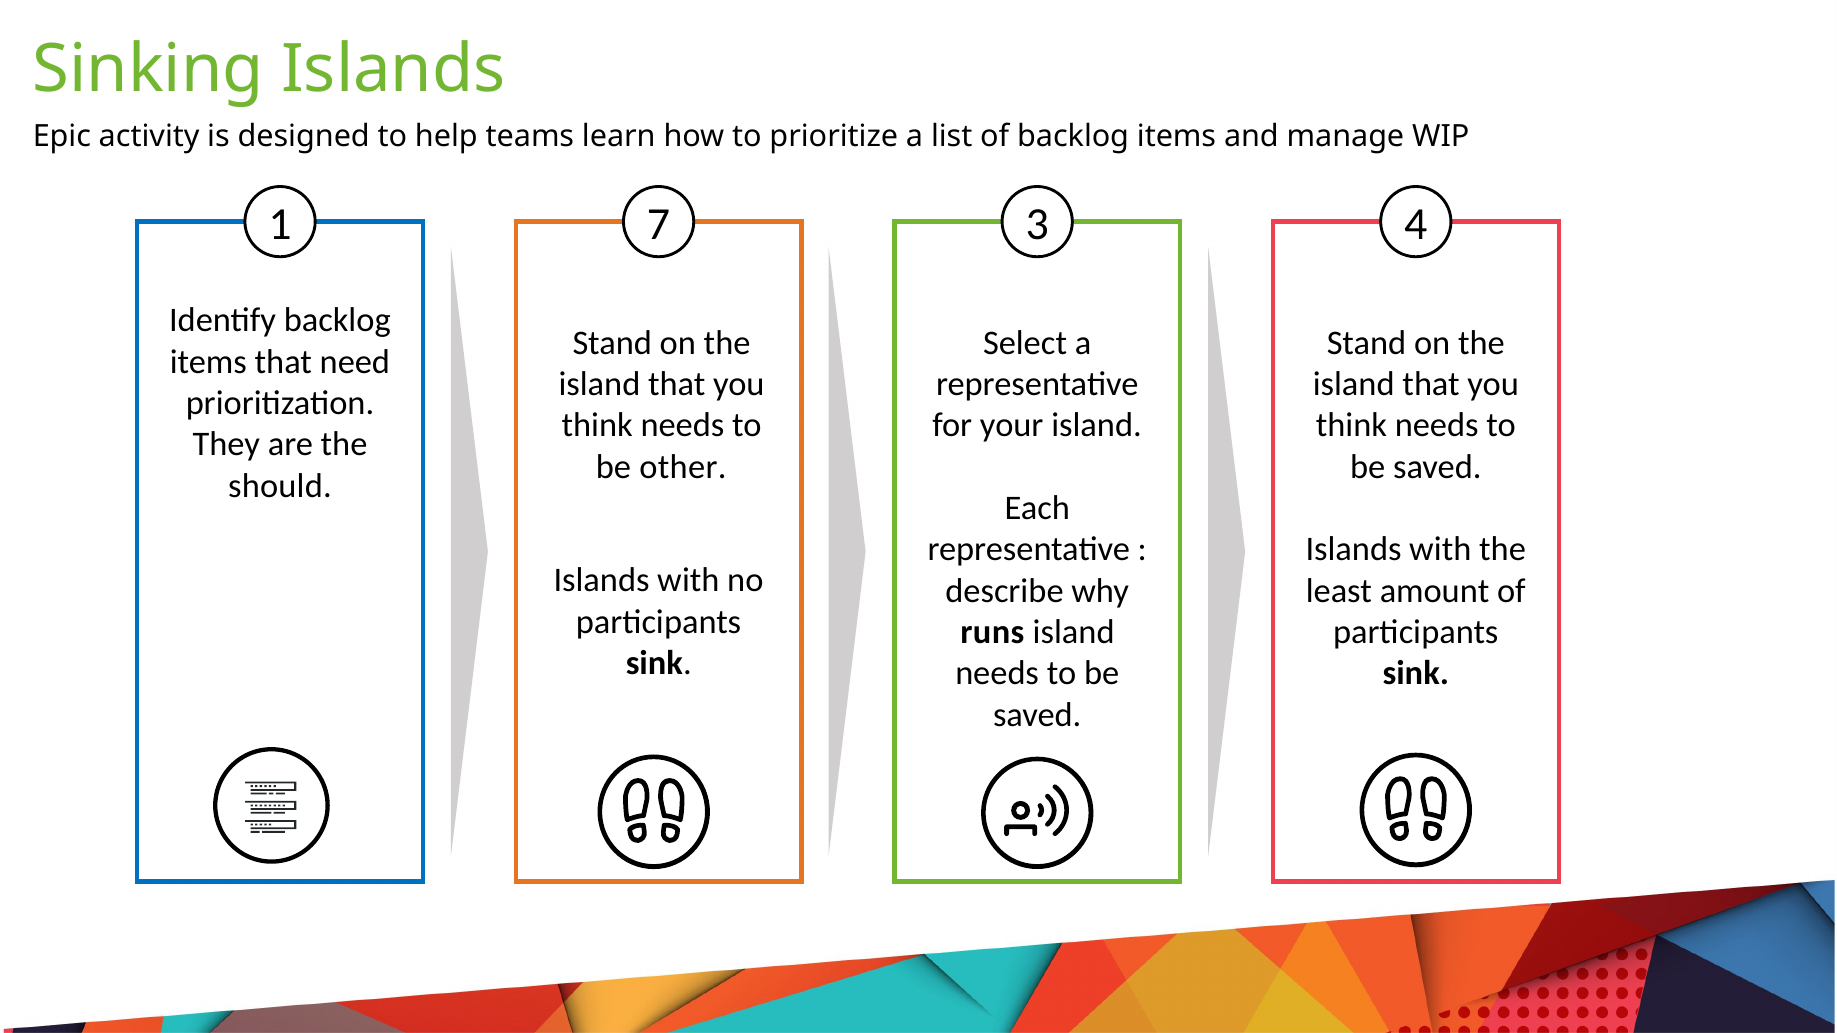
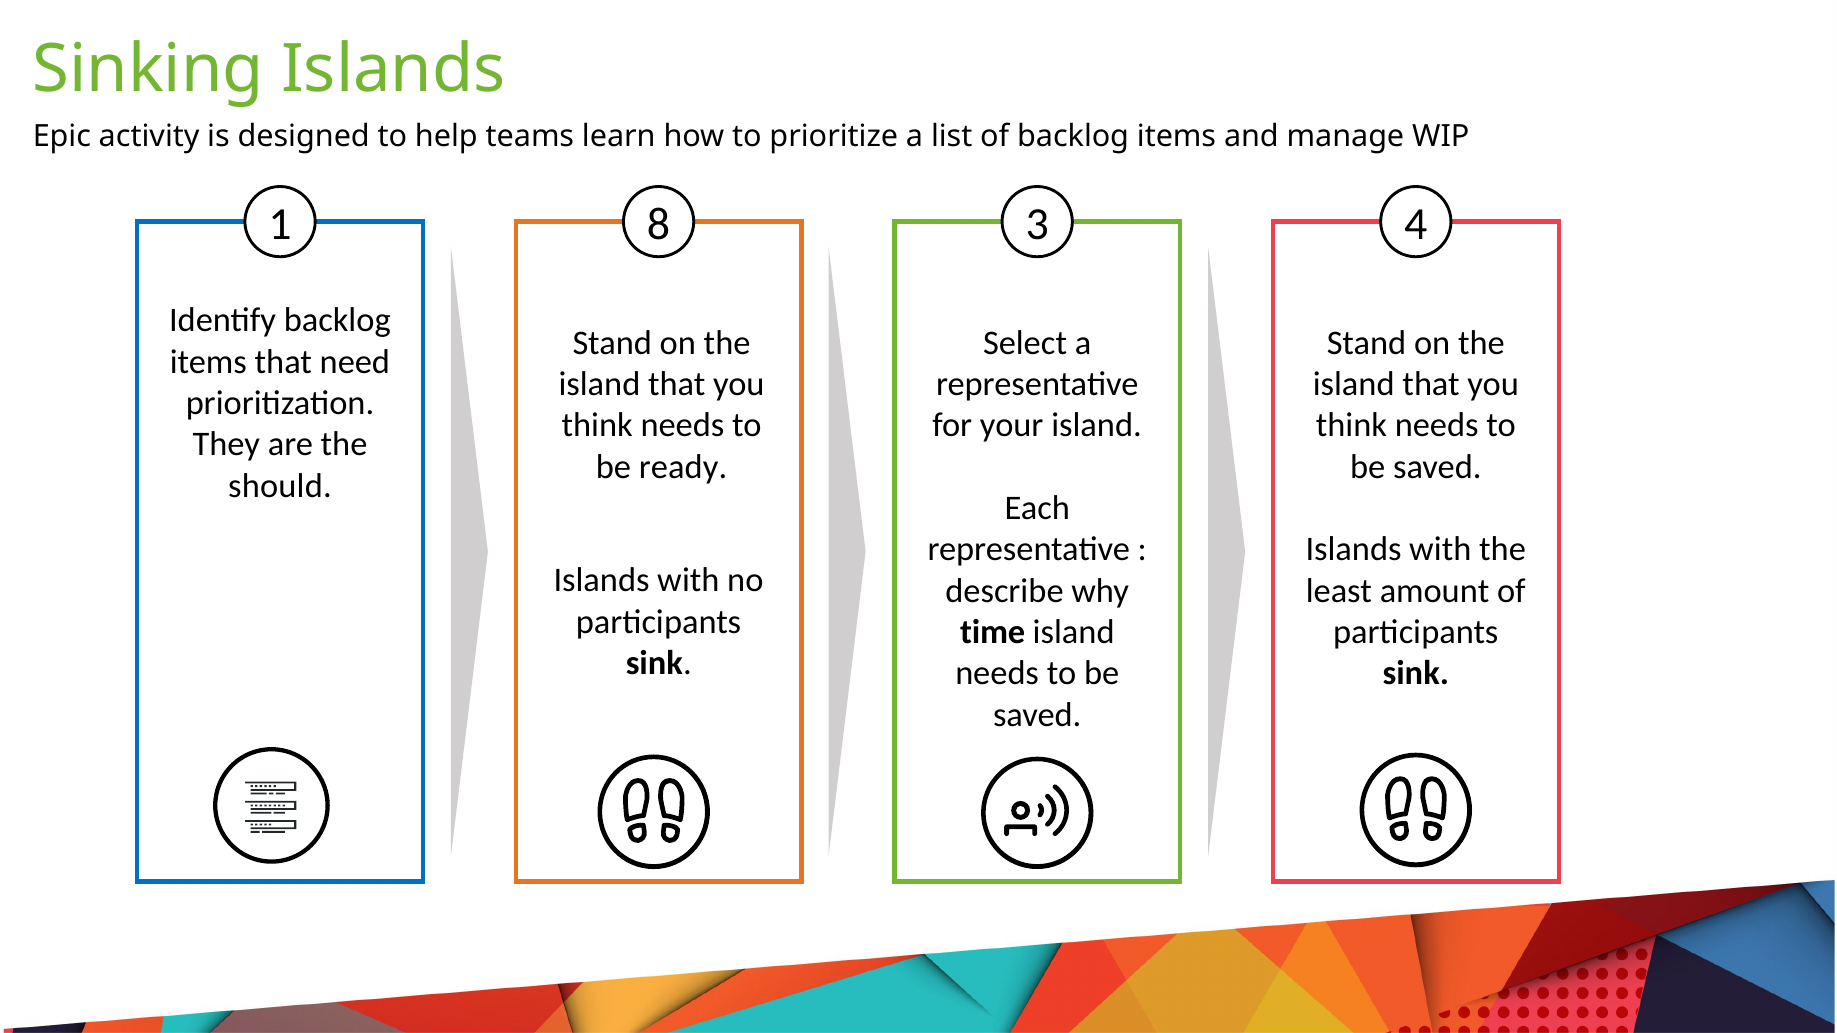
7: 7 -> 8
other: other -> ready
runs at (992, 632): runs -> time
